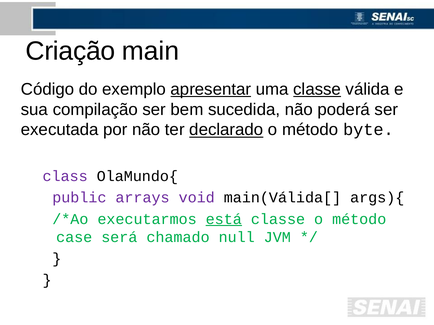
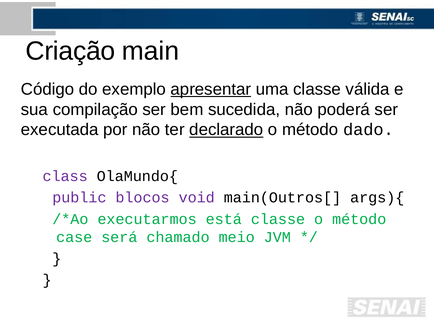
classe at (317, 89) underline: present -> none
byte: byte -> dado
arrays: arrays -> blocos
main(Válida[: main(Válida[ -> main(Outros[
está underline: present -> none
null: null -> meio
